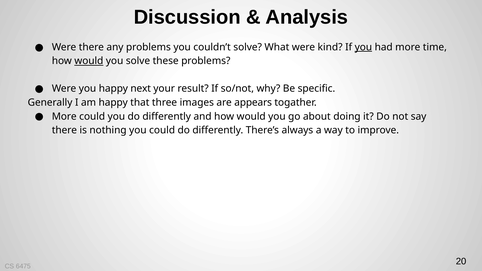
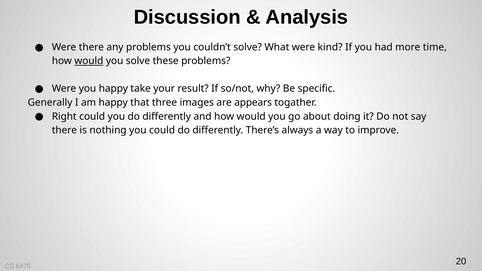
you at (363, 47) underline: present -> none
next: next -> take
More at (64, 116): More -> Right
